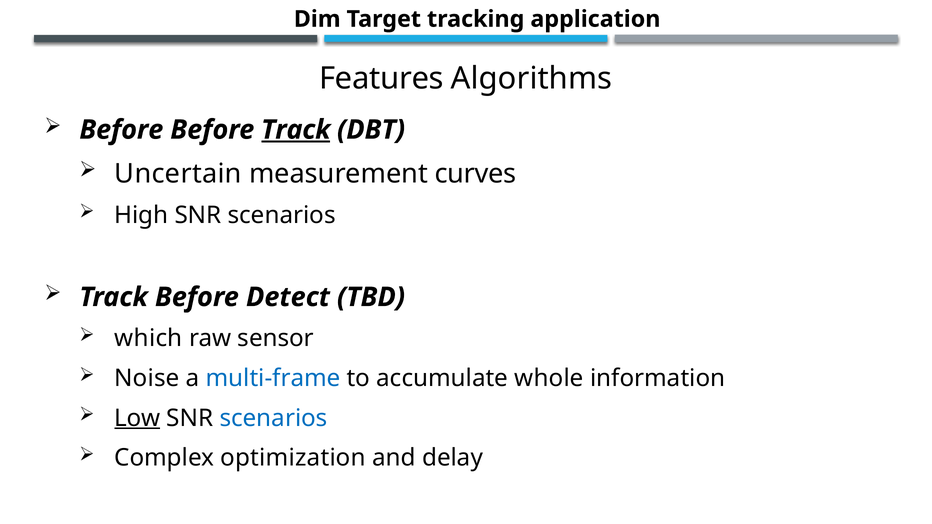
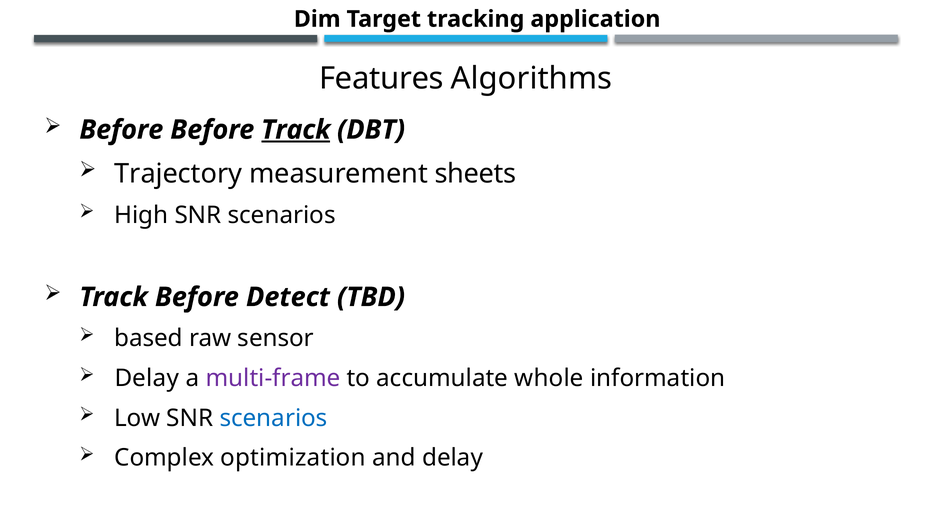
Uncertain: Uncertain -> Trajectory
curves: curves -> sheets
which: which -> based
Noise at (147, 378): Noise -> Delay
multi-frame colour: blue -> purple
Low underline: present -> none
